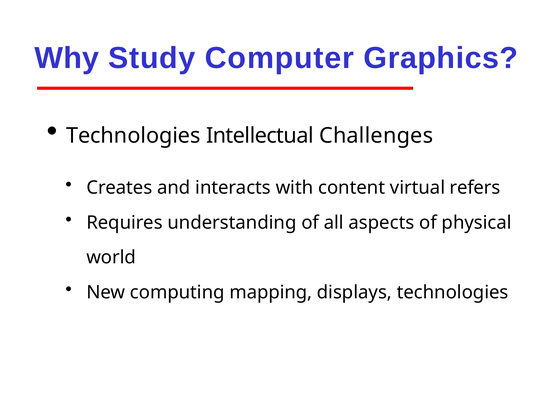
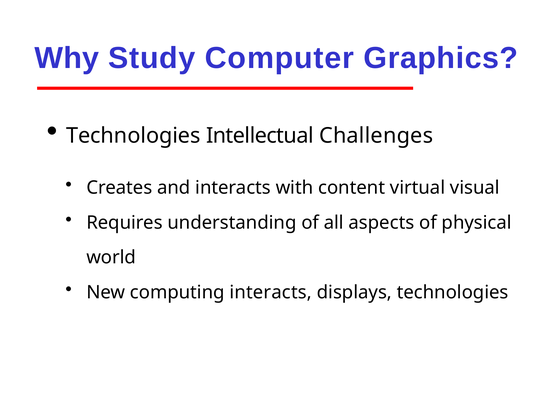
refers: refers -> visual
computing mapping: mapping -> interacts
